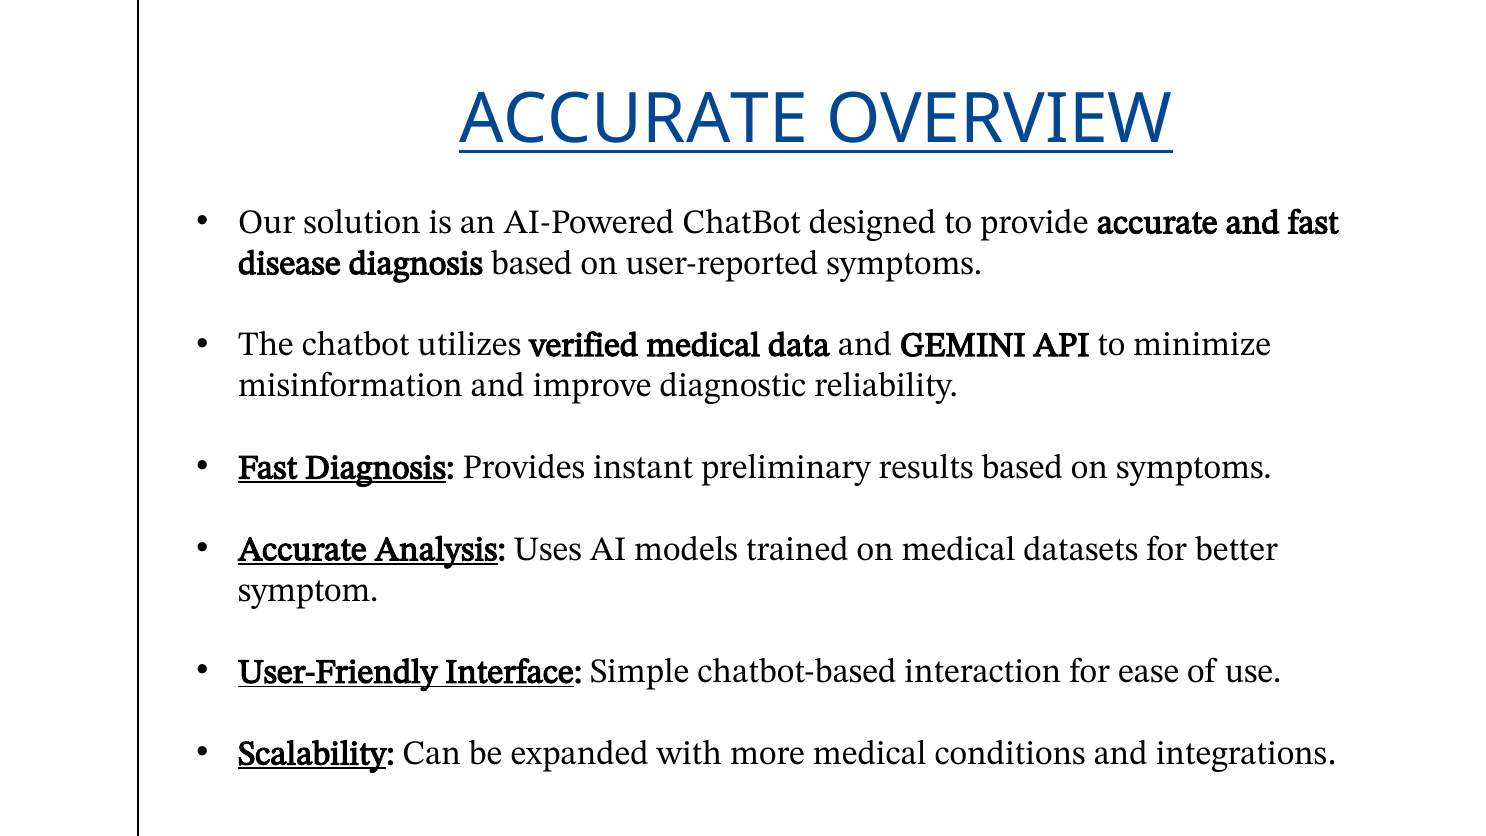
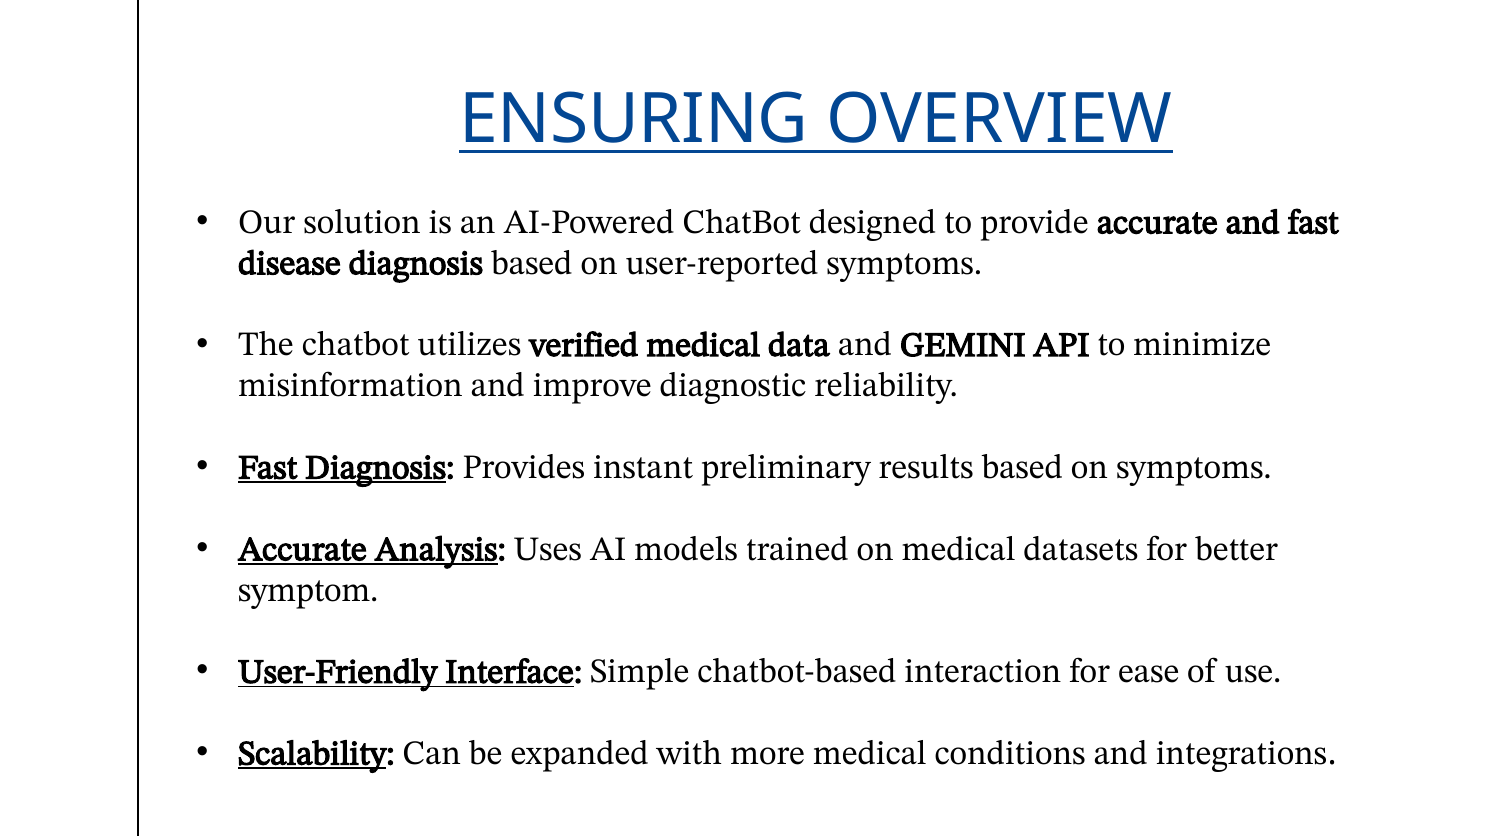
ACCURATE at (634, 120): ACCURATE -> ENSURING
